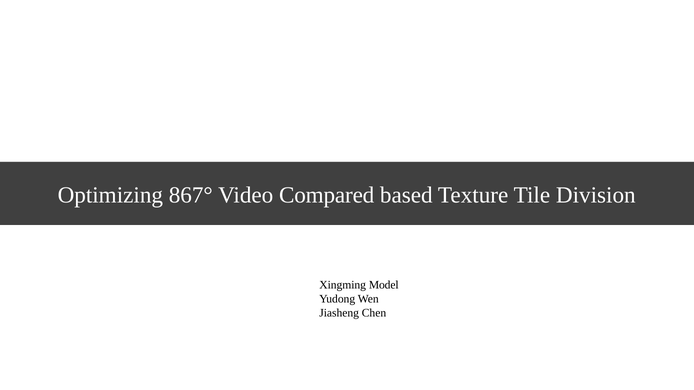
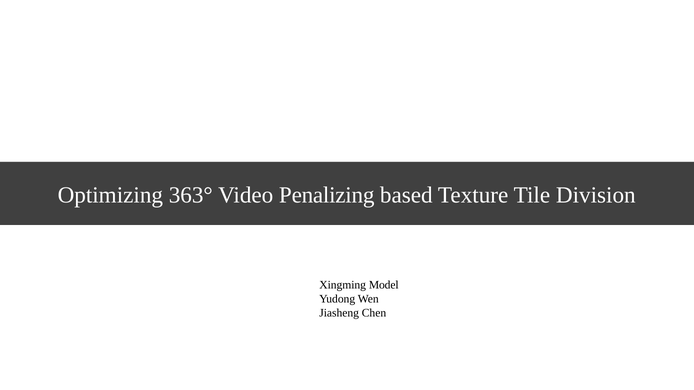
867°: 867° -> 363°
Compared: Compared -> Penalizing
